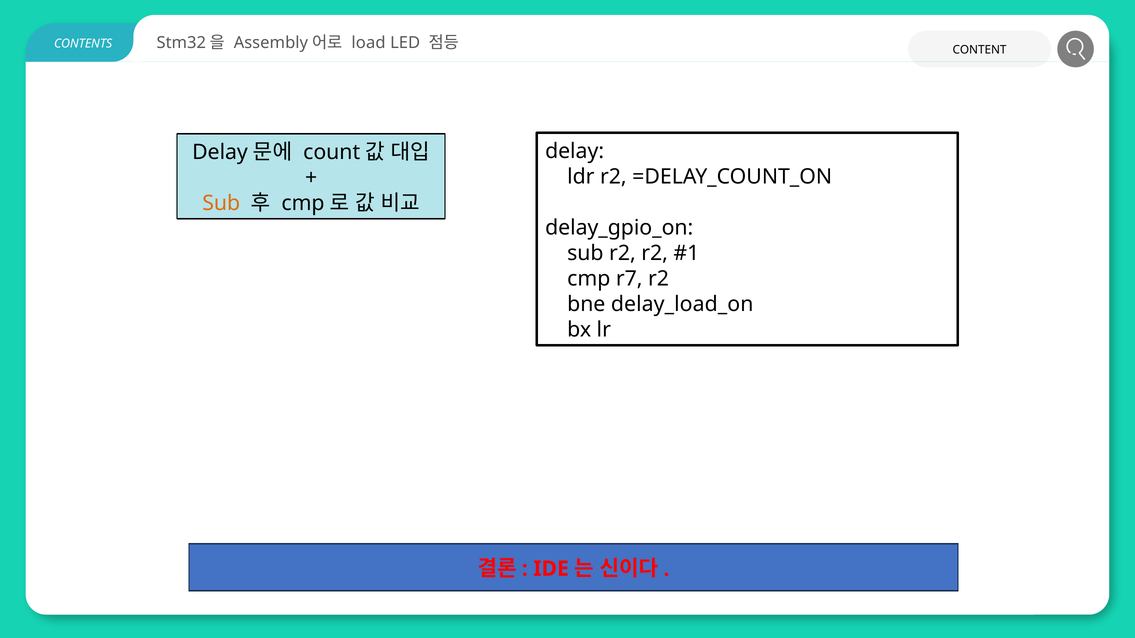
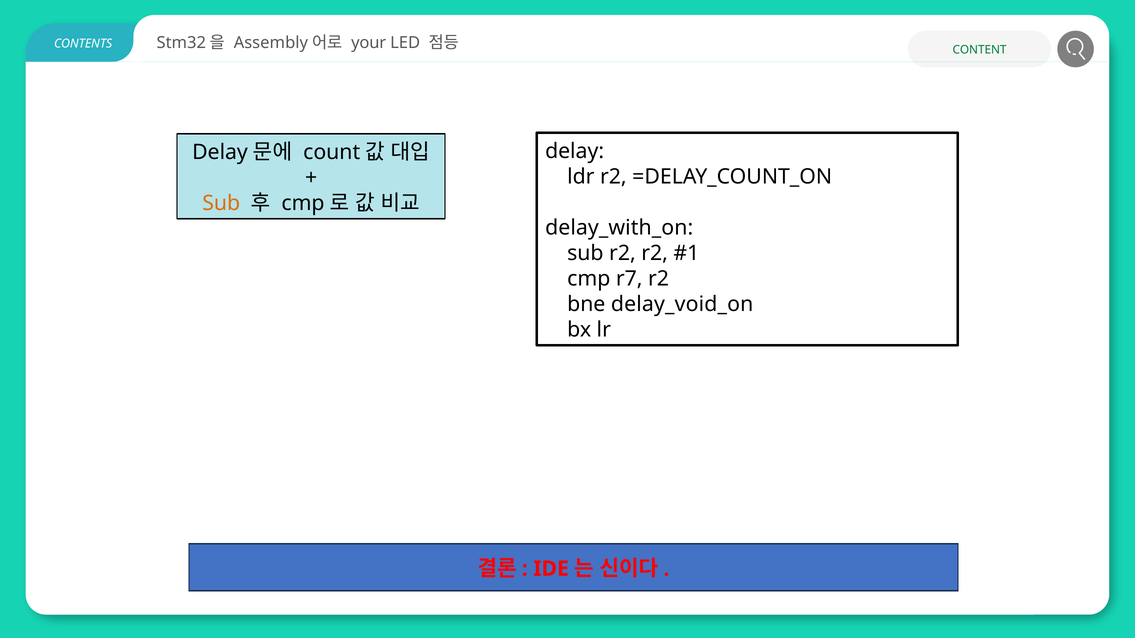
load: load -> your
CONTENT colour: black -> green
delay_gpio_on: delay_gpio_on -> delay_with_on
delay_load_on: delay_load_on -> delay_void_on
